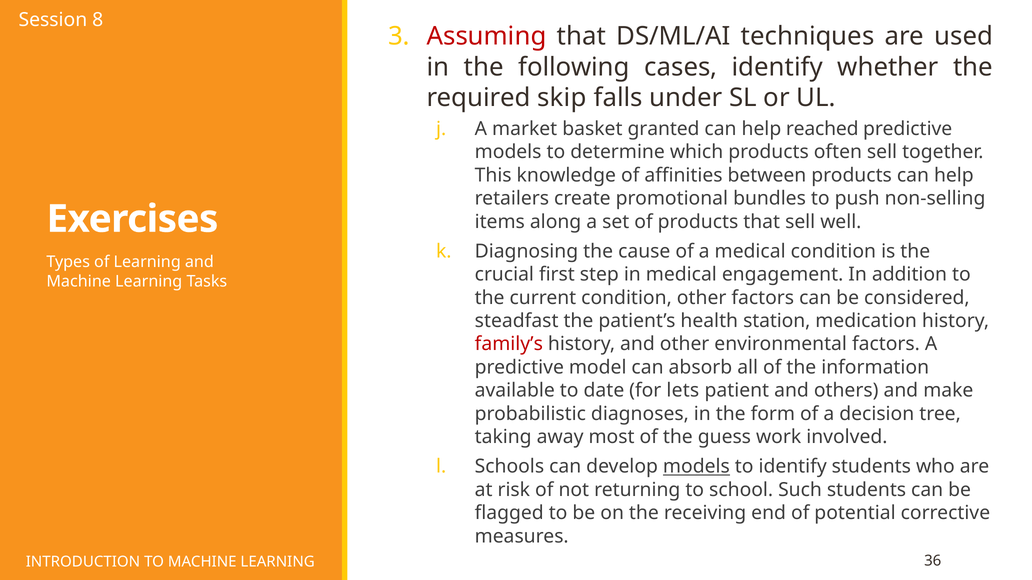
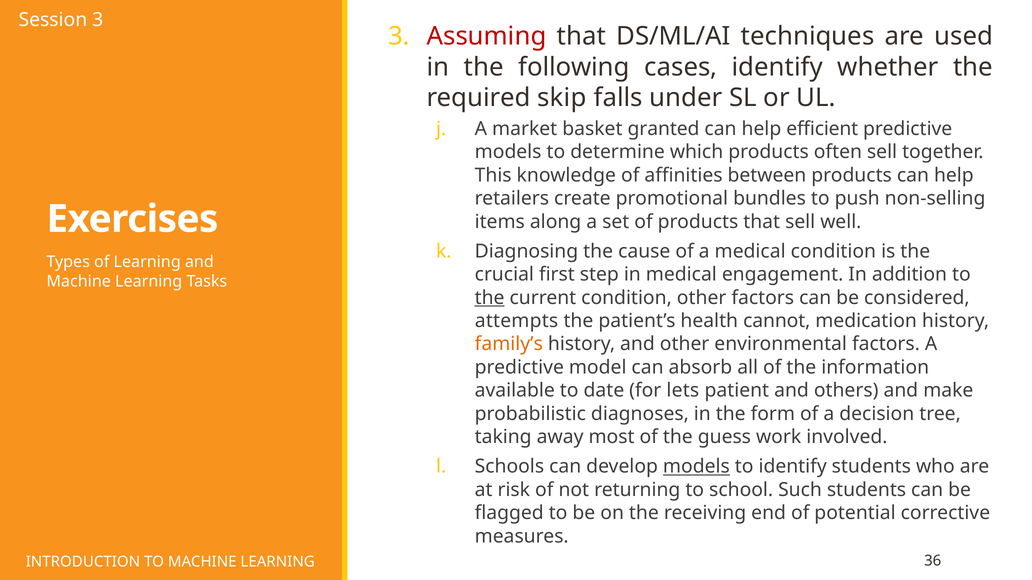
Session 8: 8 -> 3
reached: reached -> efficient
the at (490, 298) underline: none -> present
steadfast: steadfast -> attempts
station: station -> cannot
family’s colour: red -> orange
